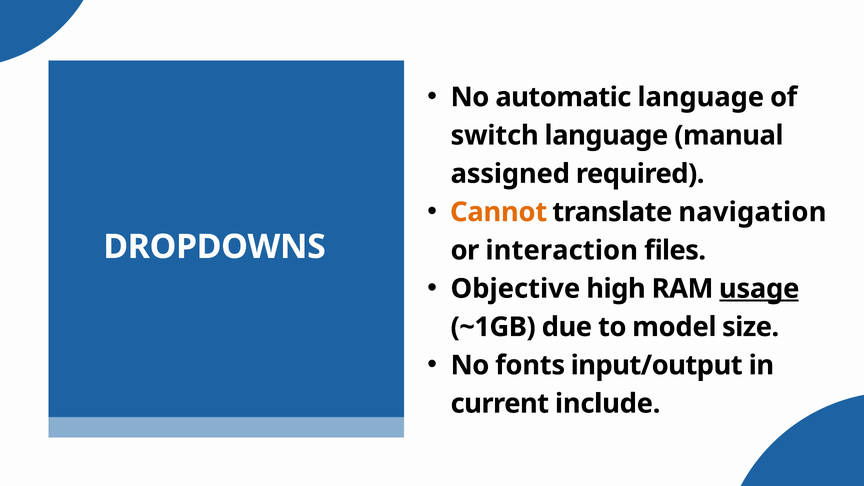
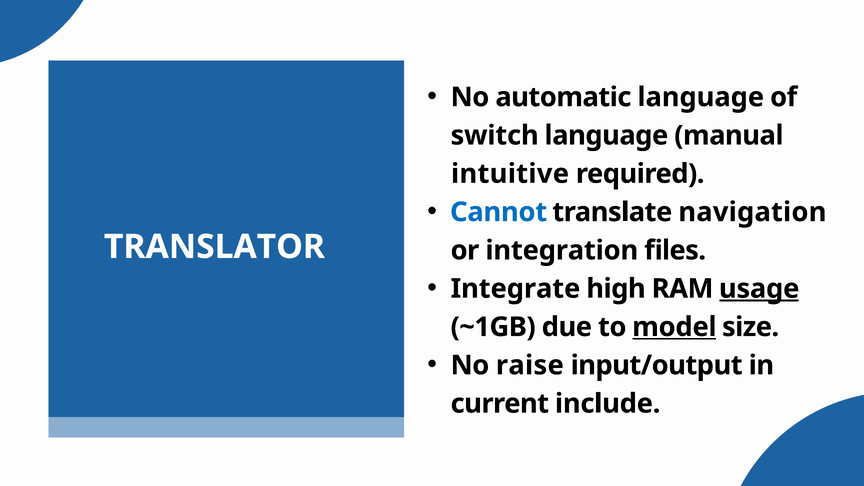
assigned: assigned -> intuitive
Cannot colour: orange -> blue
DROPDOWNS: DROPDOWNS -> TRANSLATOR
interaction: interaction -> integration
Objective: Objective -> Integrate
model underline: none -> present
fonts: fonts -> raise
